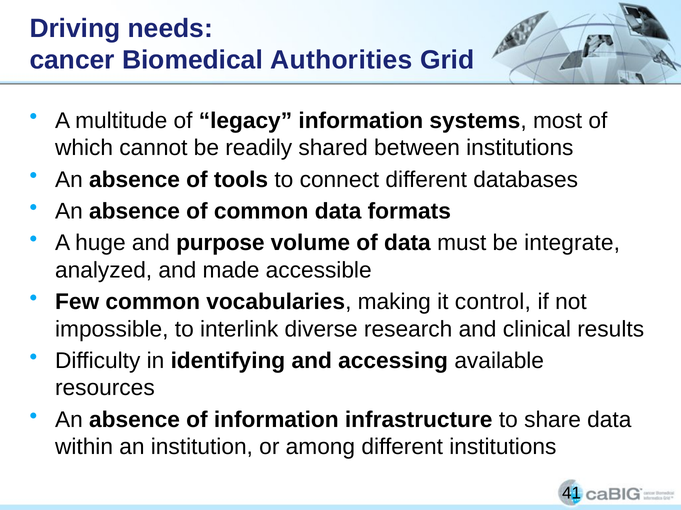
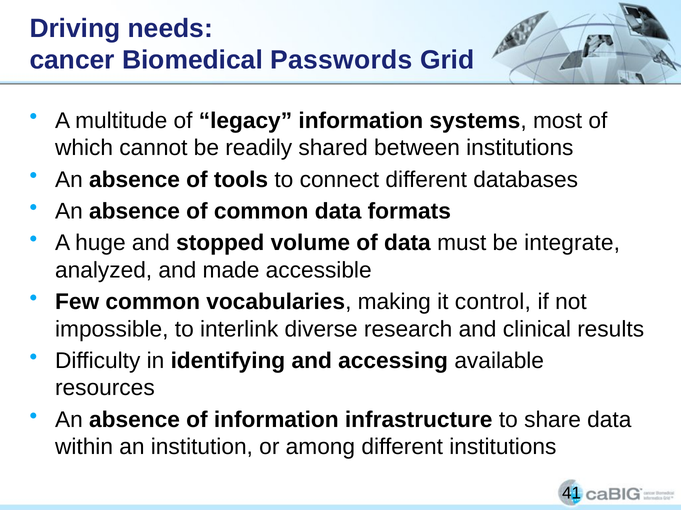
Authorities: Authorities -> Passwords
purpose: purpose -> stopped
